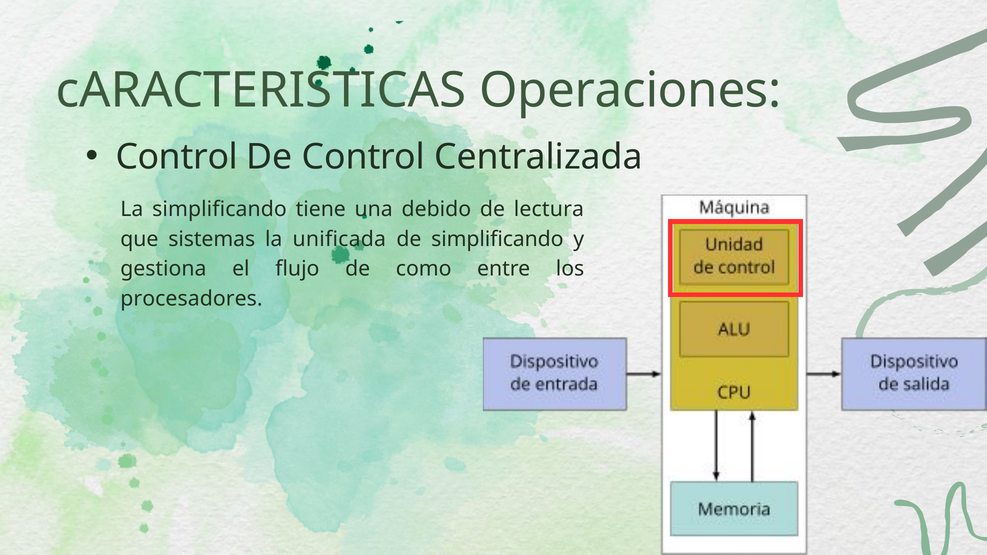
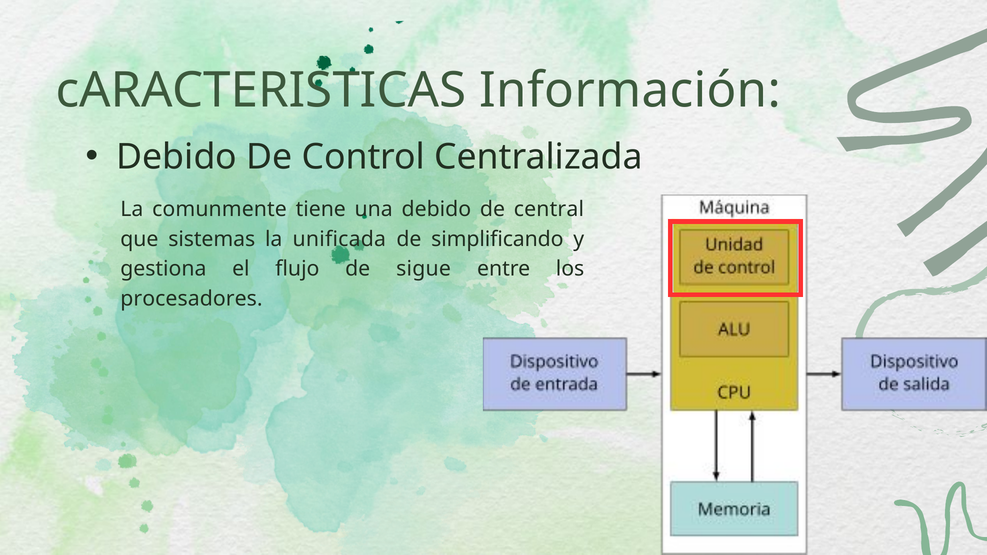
Operaciones: Operaciones -> Información
Control at (177, 157): Control -> Debido
La simplificando: simplificando -> comunmente
lectura: lectura -> central
como: como -> sigue
